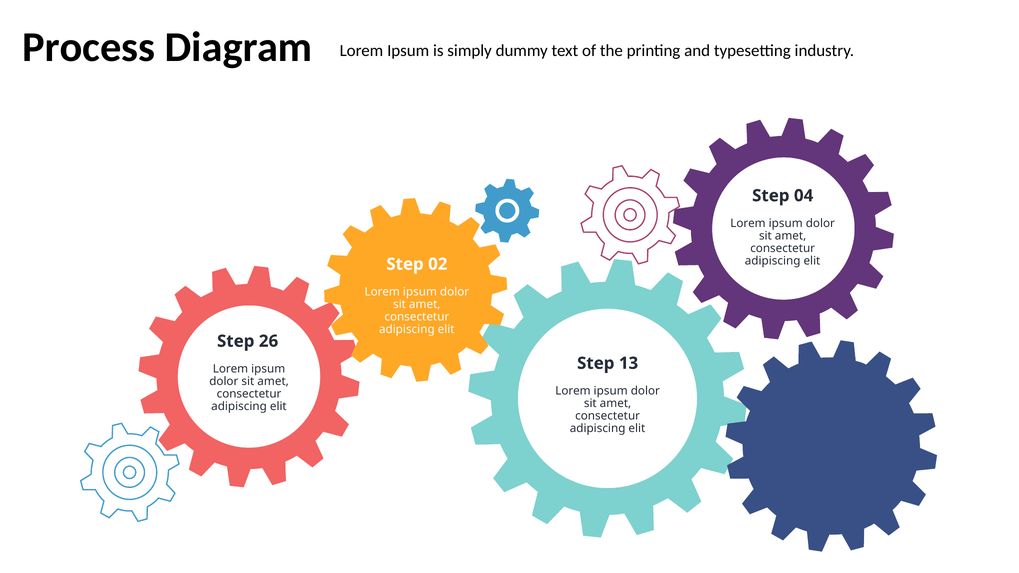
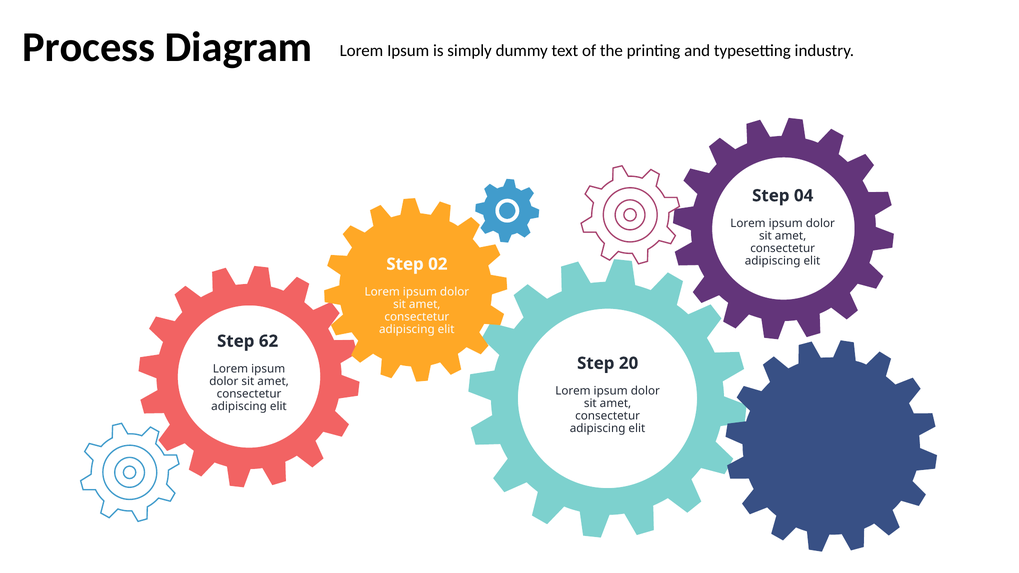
26: 26 -> 62
13: 13 -> 20
